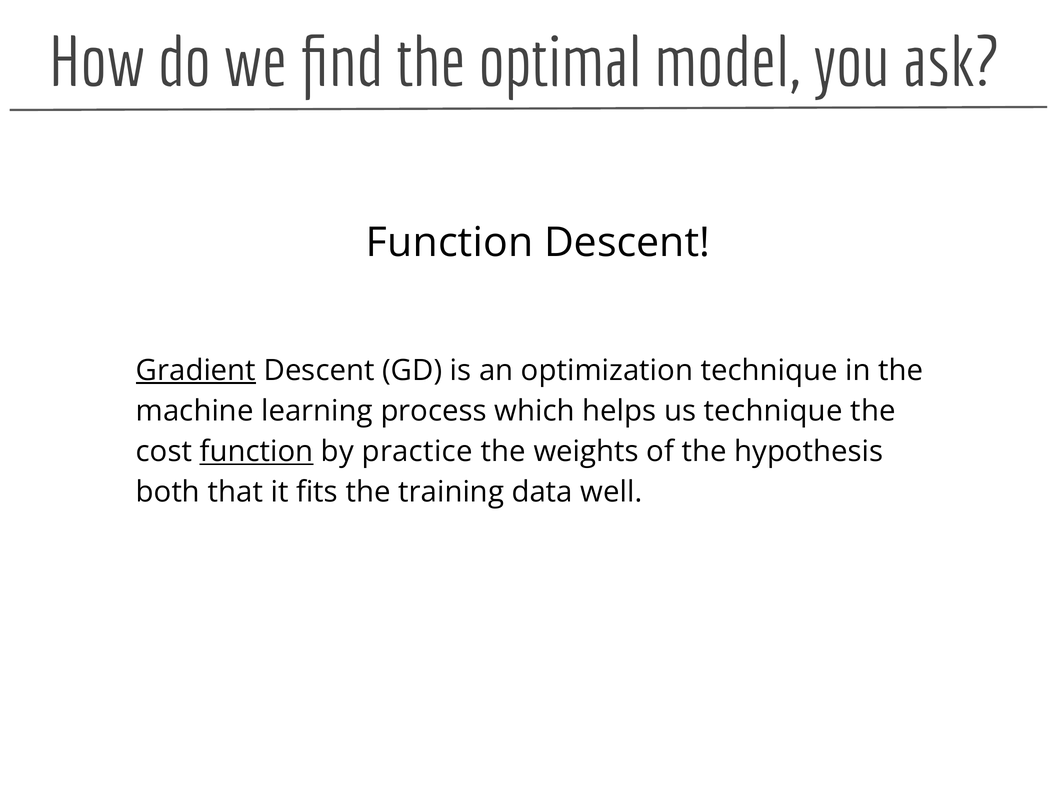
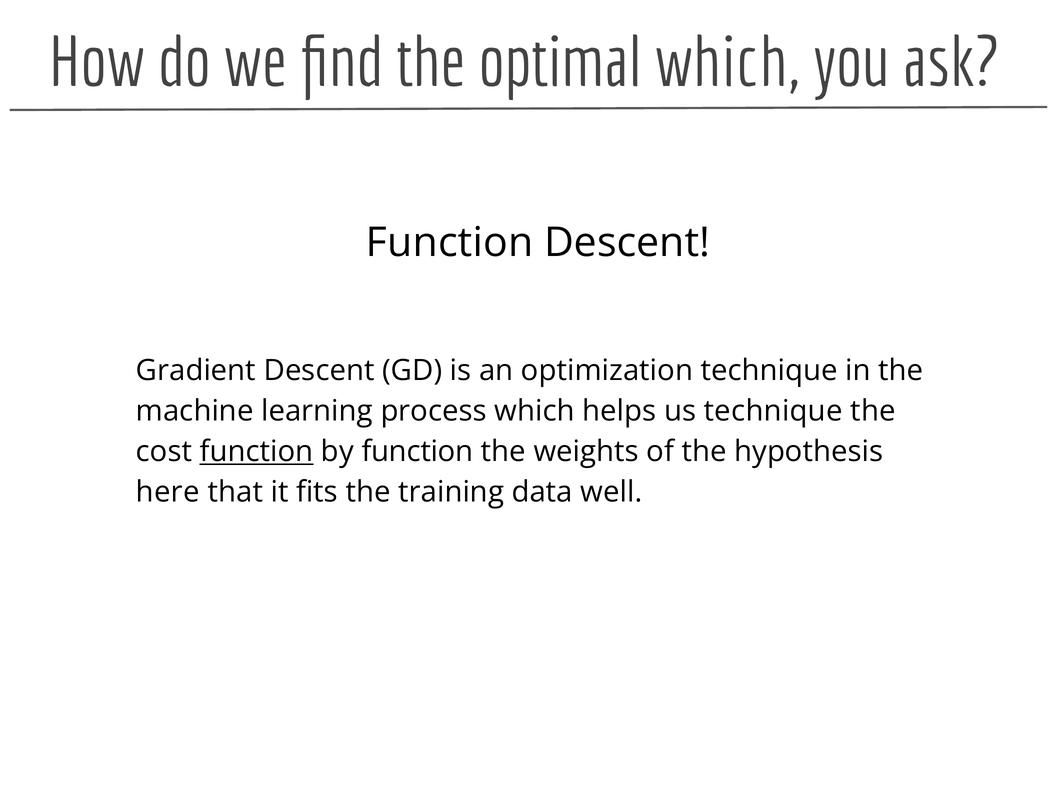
optimal model: model -> which
Gradient underline: present -> none
by practice: practice -> function
both: both -> here
